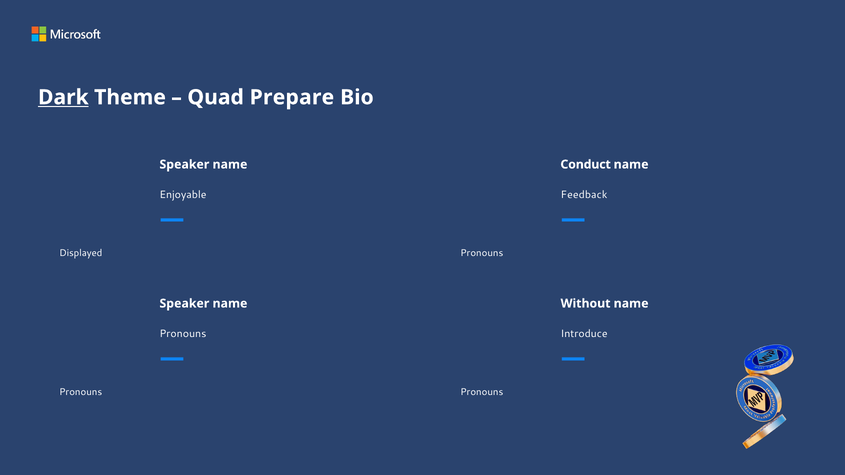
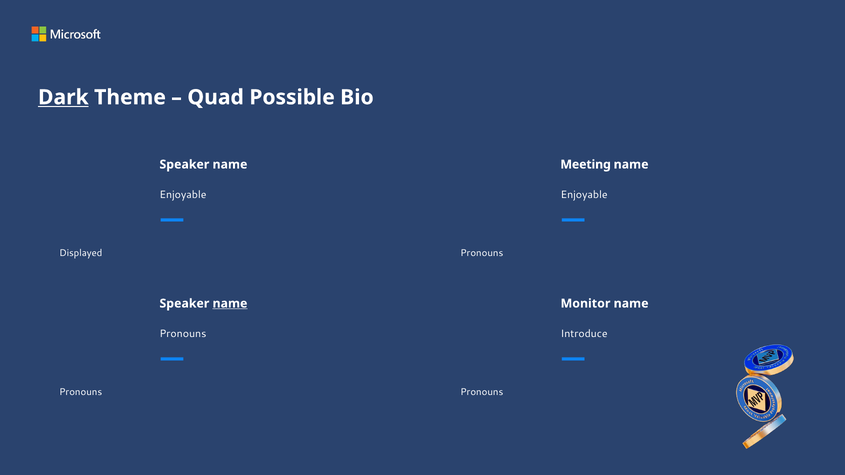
Prepare: Prepare -> Possible
Conduct: Conduct -> Meeting
Feedback at (584, 195): Feedback -> Enjoyable
name at (230, 304) underline: none -> present
Without: Without -> Monitor
